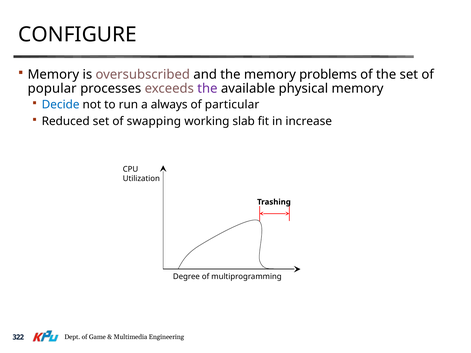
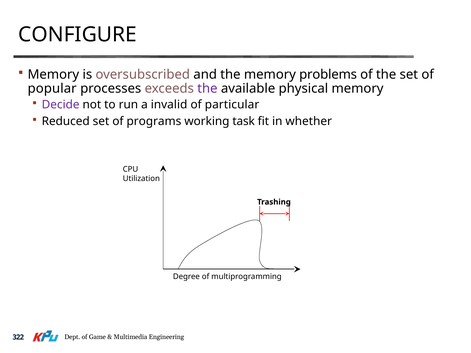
Decide colour: blue -> purple
always: always -> invalid
swapping: swapping -> programs
slab: slab -> task
increase: increase -> whether
